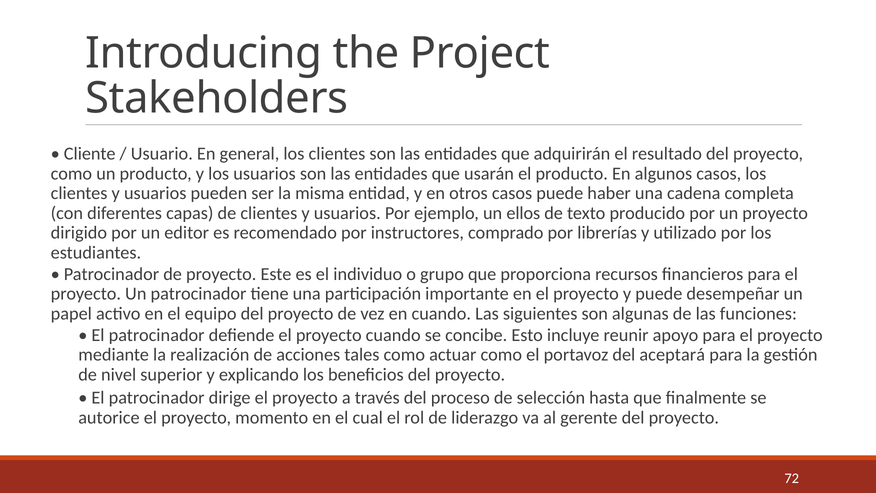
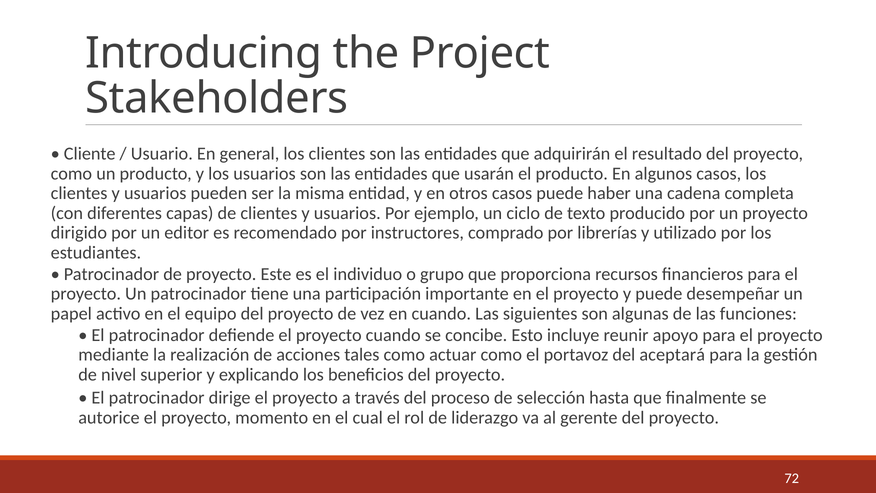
ellos: ellos -> ciclo
